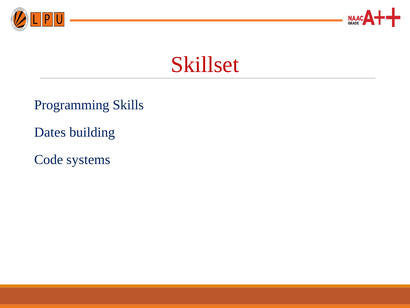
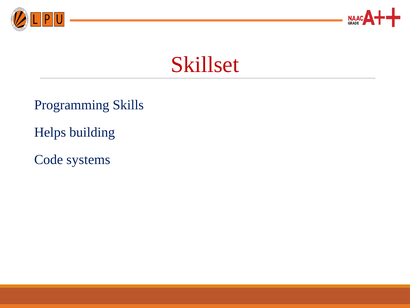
Dates: Dates -> Helps
